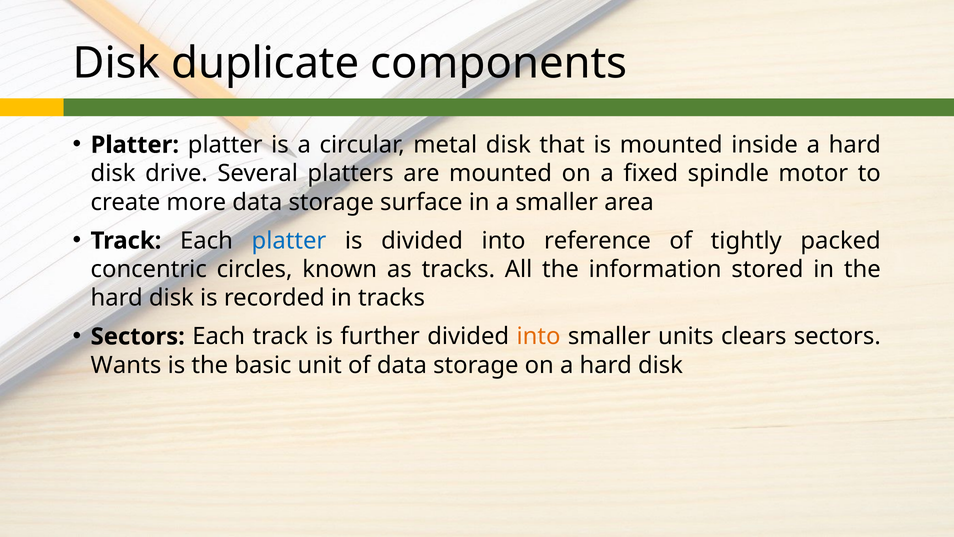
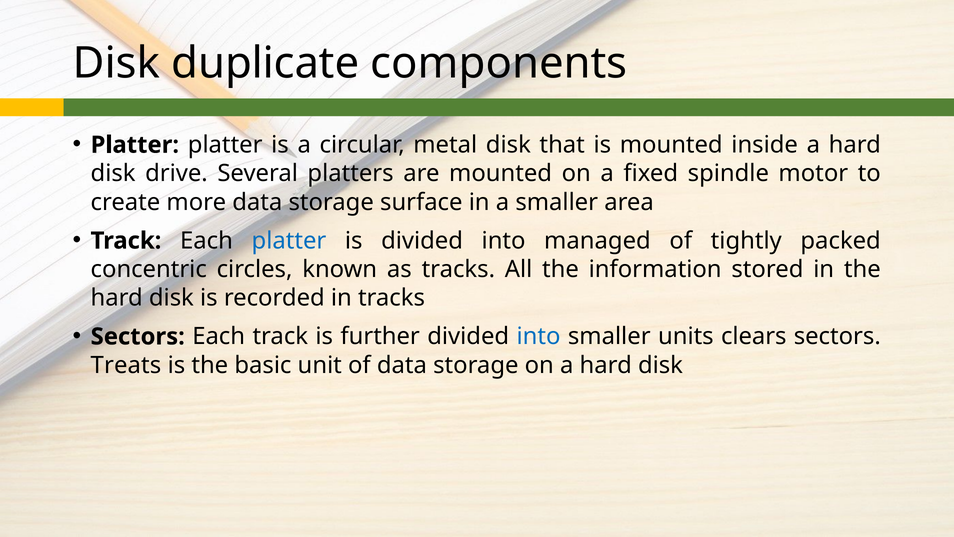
reference: reference -> managed
into at (539, 336) colour: orange -> blue
Wants: Wants -> Treats
